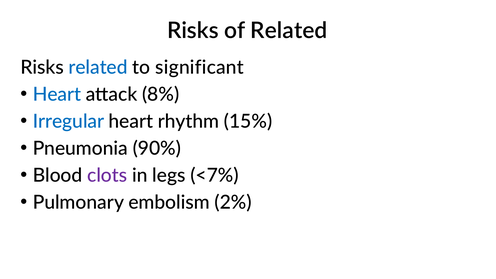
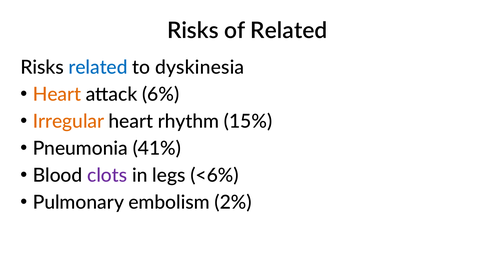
significant: significant -> dyskinesia
Heart at (57, 95) colour: blue -> orange
8%: 8% -> 6%
Irregular colour: blue -> orange
90%: 90% -> 41%
<7%: <7% -> <6%
